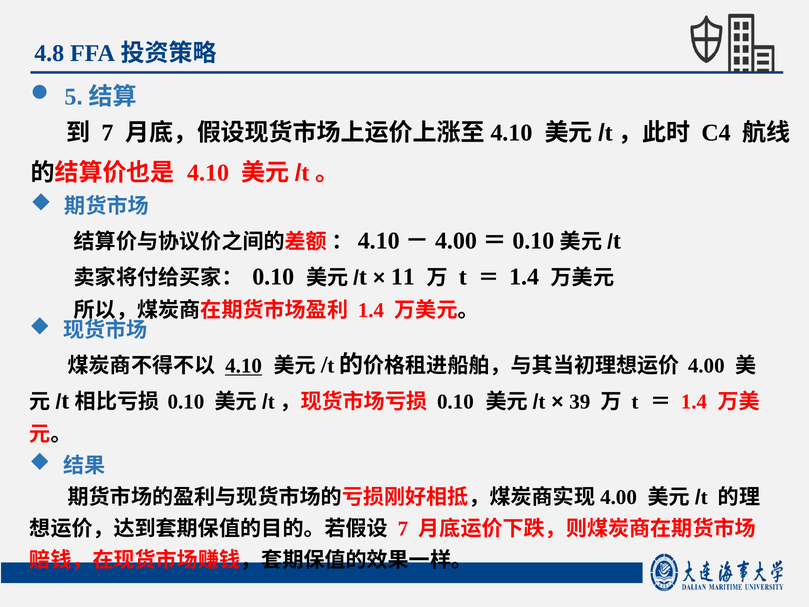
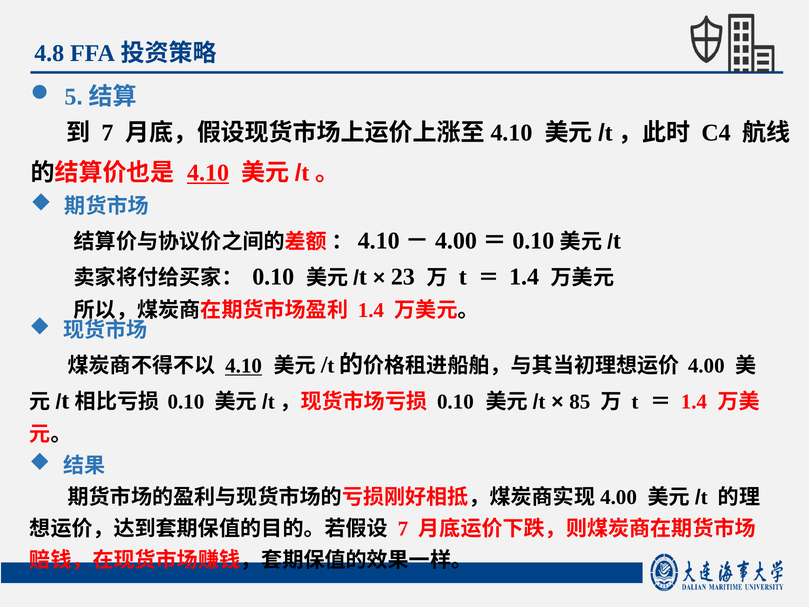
4.10 at (208, 173) underline: none -> present
11: 11 -> 23
39: 39 -> 85
